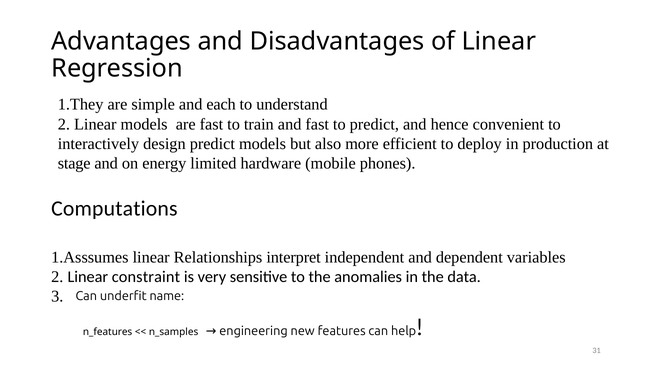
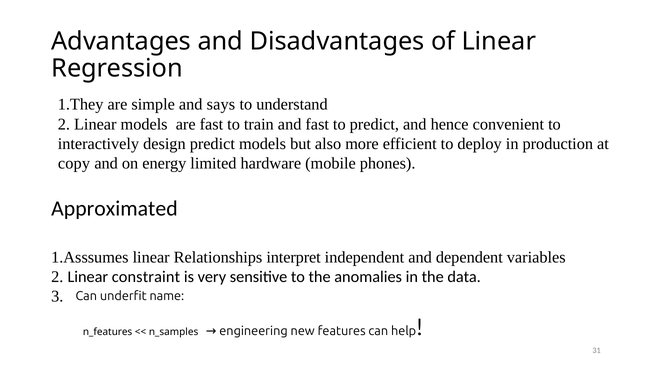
each: each -> says
stage: stage -> copy
Computations: Computations -> Approximated
